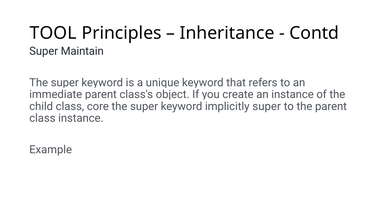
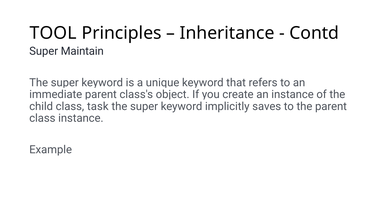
core: core -> task
implicitly super: super -> saves
